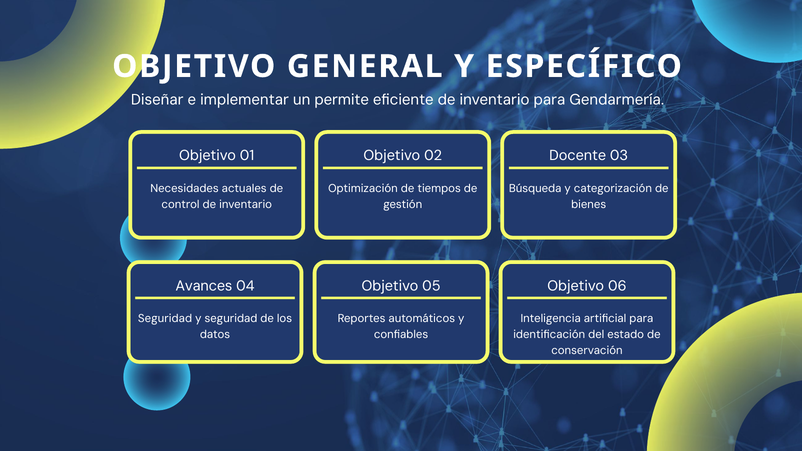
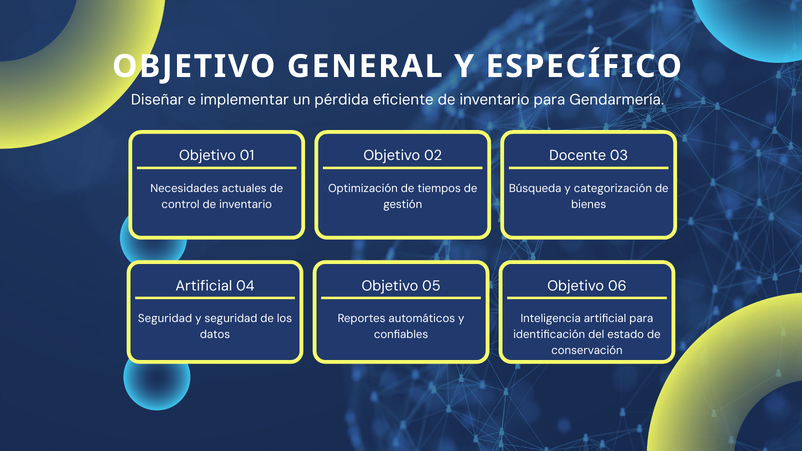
permite: permite -> pérdida
Avances at (204, 286): Avances -> Artificial
